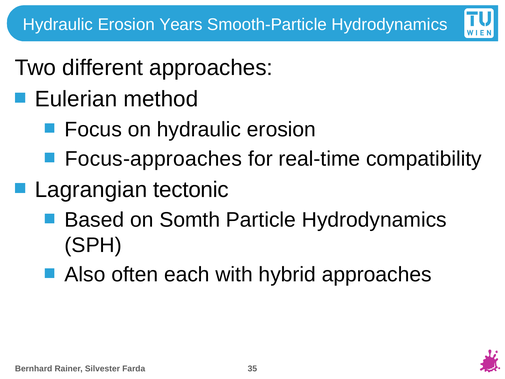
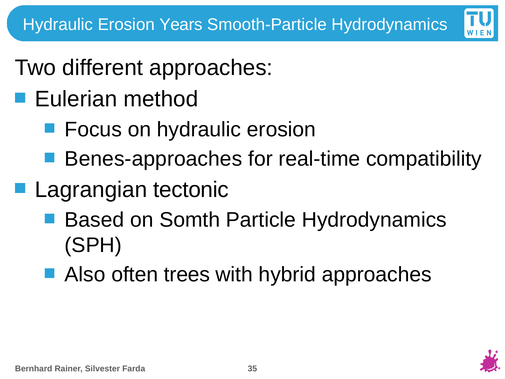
Focus-approaches: Focus-approaches -> Benes-approaches
each: each -> trees
